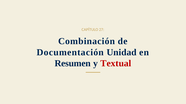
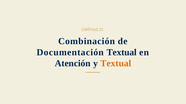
Documentación Unidad: Unidad -> Textual
Resumen: Resumen -> Atención
Textual at (116, 64) colour: red -> orange
